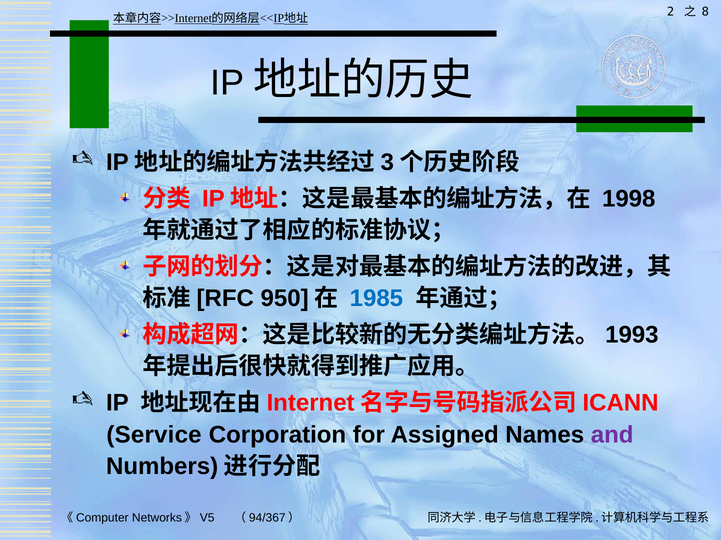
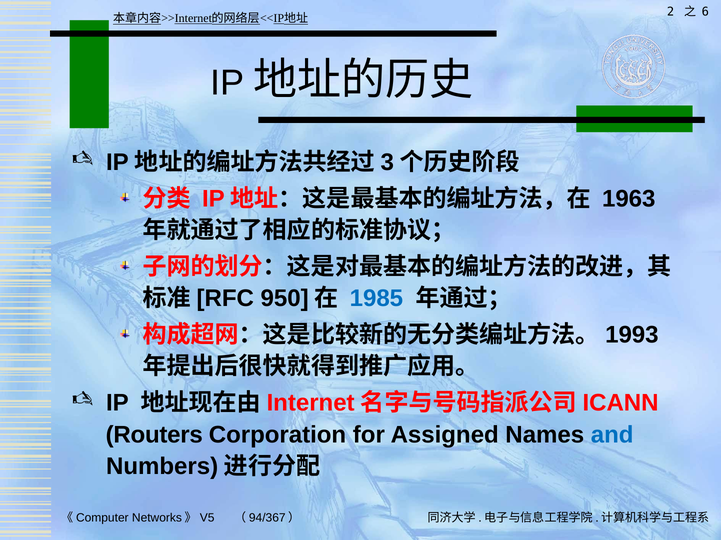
8: 8 -> 6
1998: 1998 -> 1963
Service: Service -> Routers
and colour: purple -> blue
